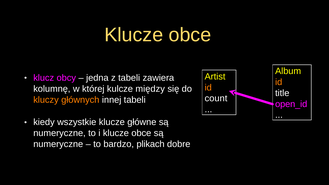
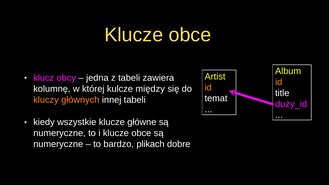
count: count -> temat
open_id: open_id -> duży_id
